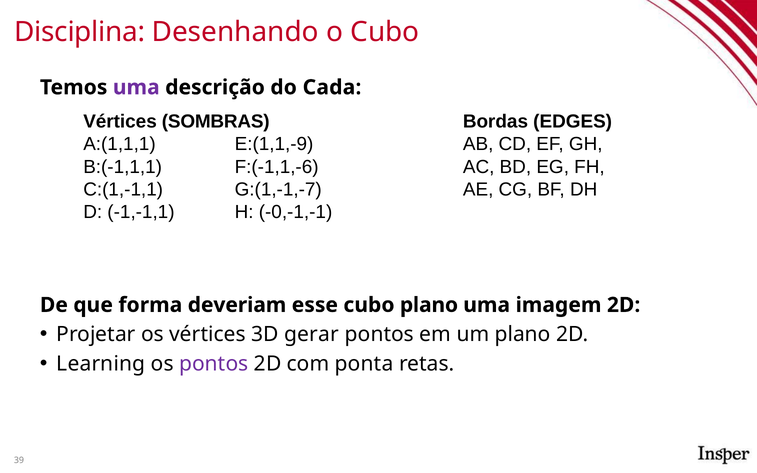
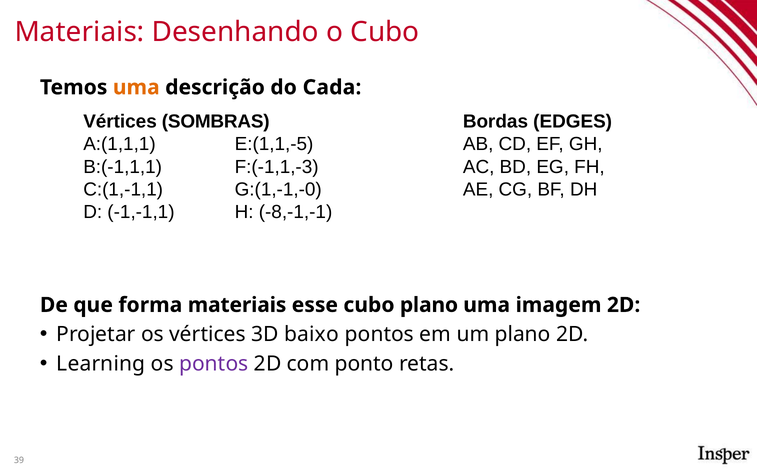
Disciplina at (80, 32): Disciplina -> Materiais
uma at (136, 87) colour: purple -> orange
E:(1,1,-9: E:(1,1,-9 -> E:(1,1,-5
F:(-1,1,-6: F:(-1,1,-6 -> F:(-1,1,-3
G:(1,-1,-7: G:(1,-1,-7 -> G:(1,-1,-0
-0,-1,-1: -0,-1,-1 -> -8,-1,-1
forma deveriam: deveriam -> materiais
gerar: gerar -> baixo
ponta: ponta -> ponto
